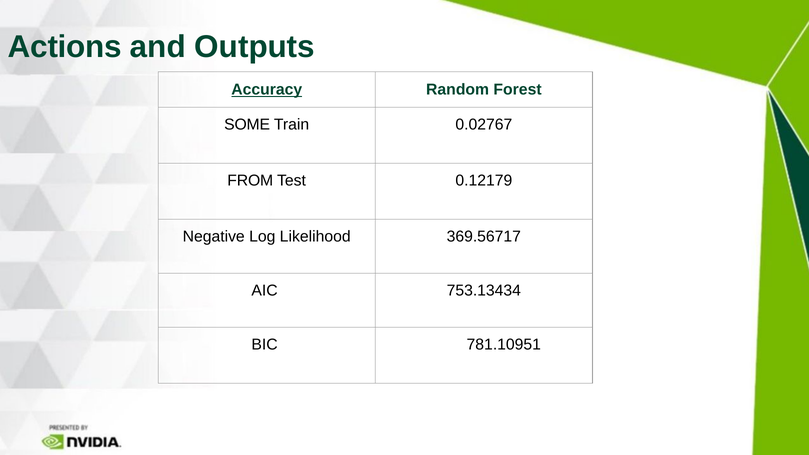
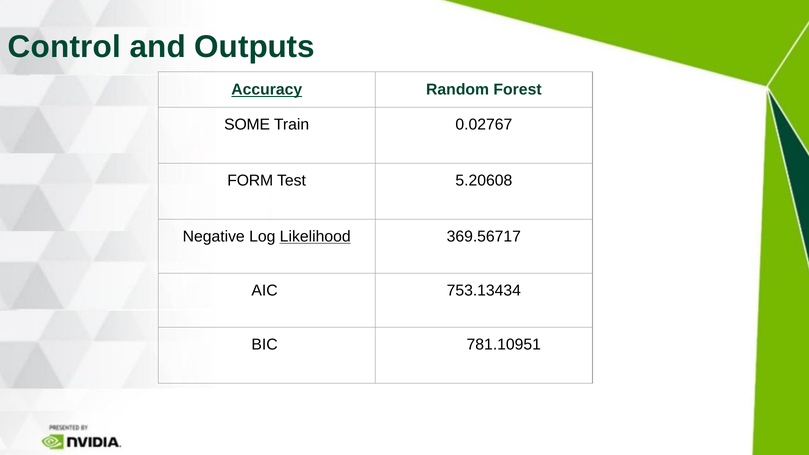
Actions: Actions -> Control
FROM: FROM -> FORM
0.12179: 0.12179 -> 5.20608
Likelihood underline: none -> present
